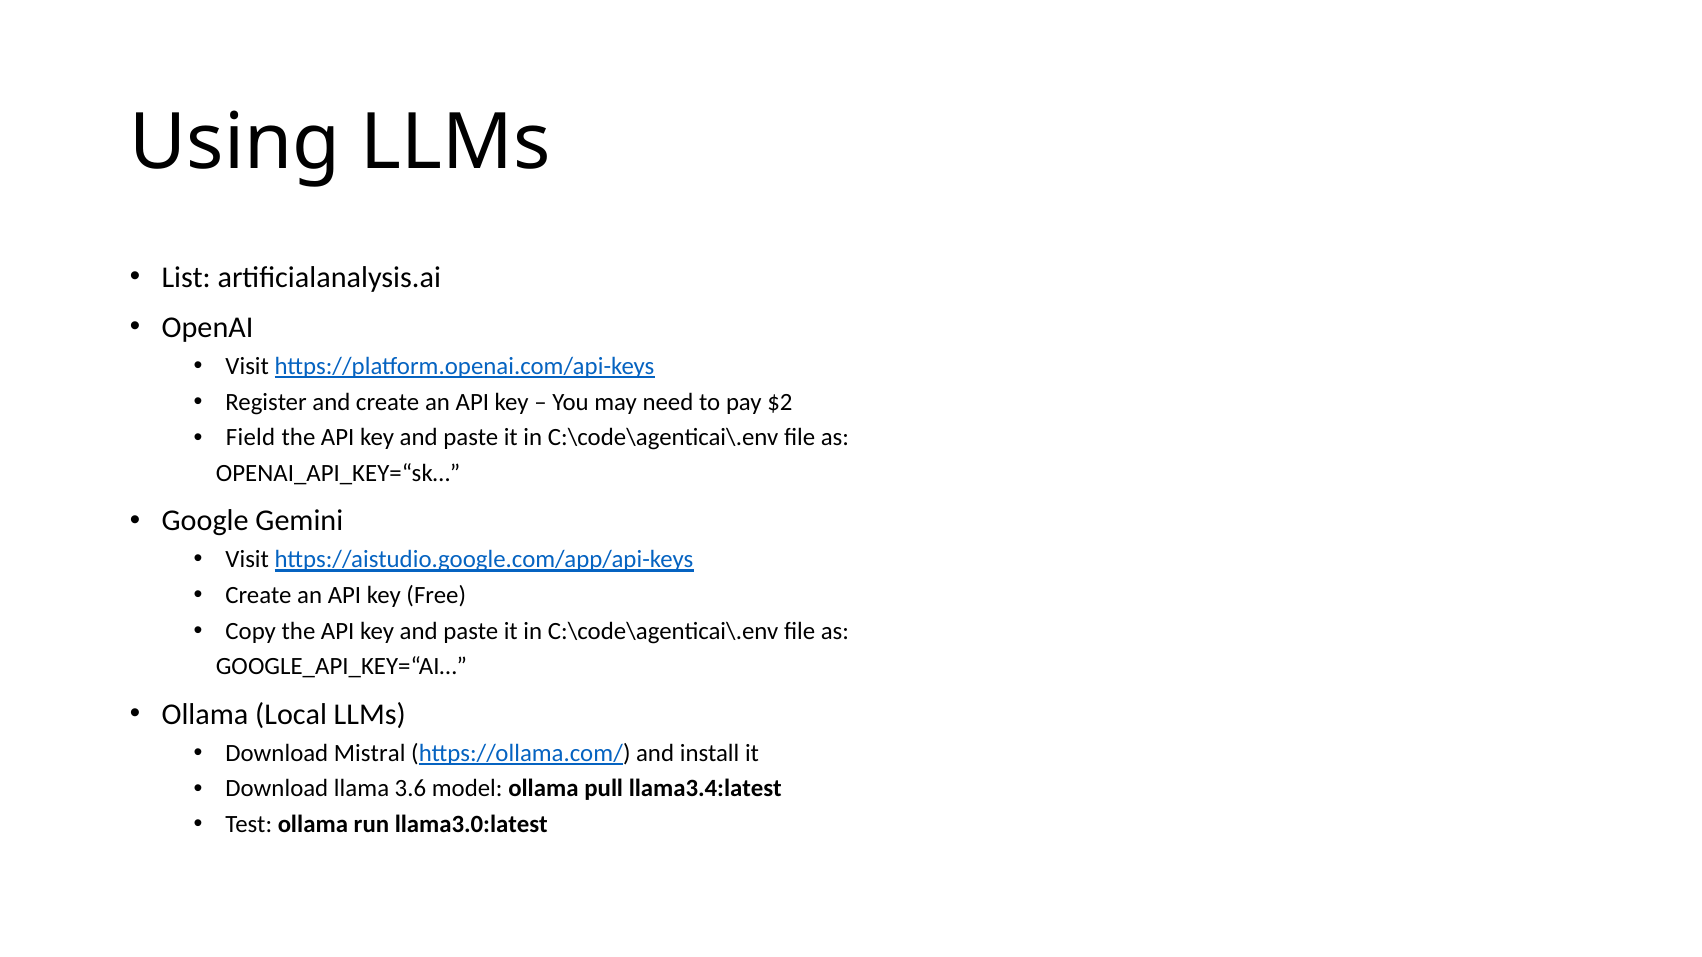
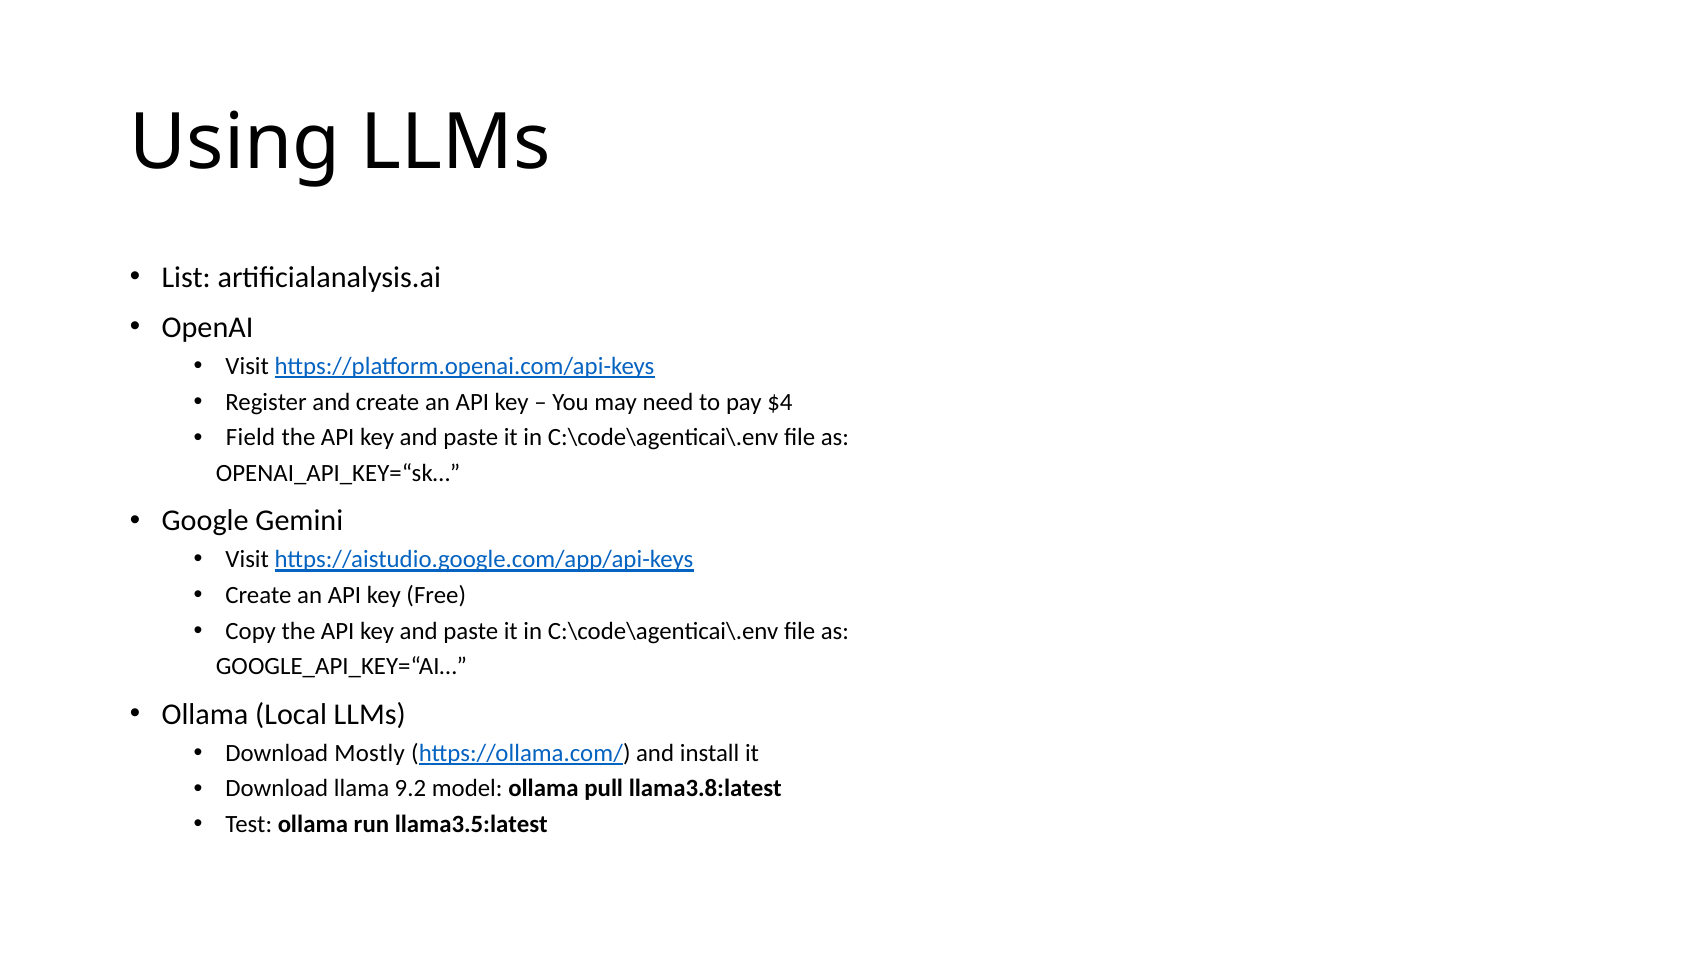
$2: $2 -> $4
Mistral: Mistral -> Mostly
3.6: 3.6 -> 9.2
llama3.4:latest: llama3.4:latest -> llama3.8:latest
llama3.0:latest: llama3.0:latest -> llama3.5:latest
